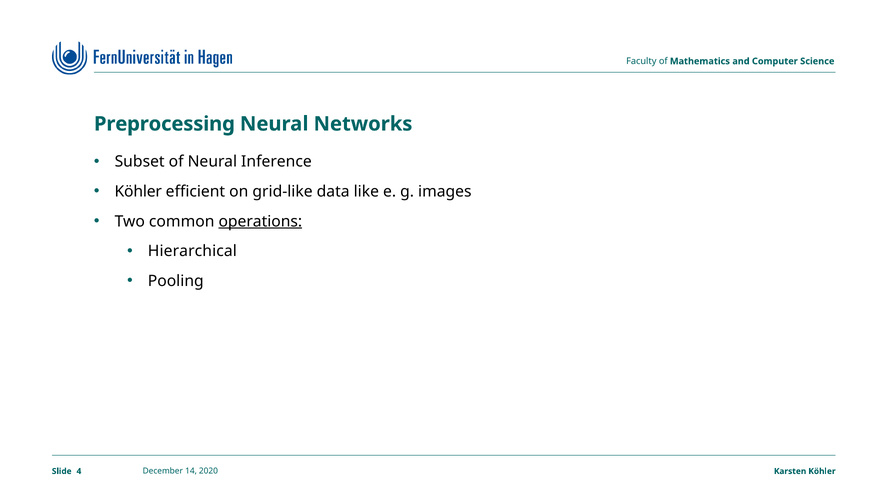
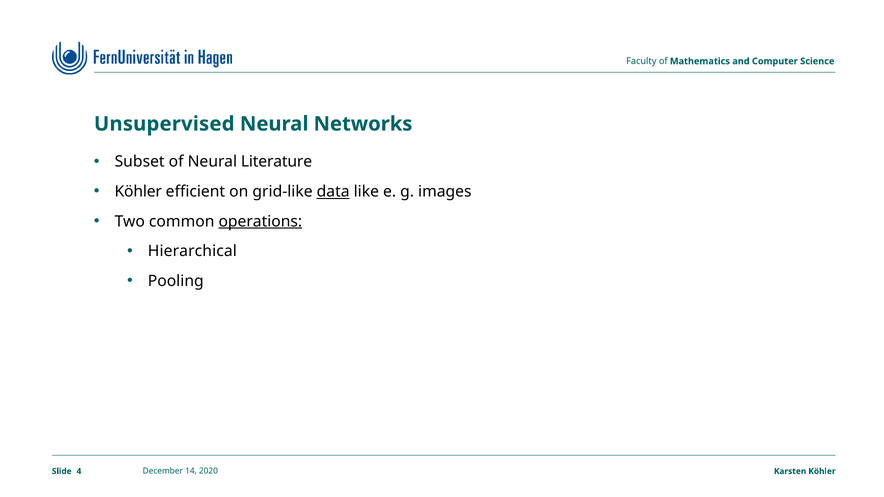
Preprocessing: Preprocessing -> Unsupervised
Inference: Inference -> Literature
data underline: none -> present
